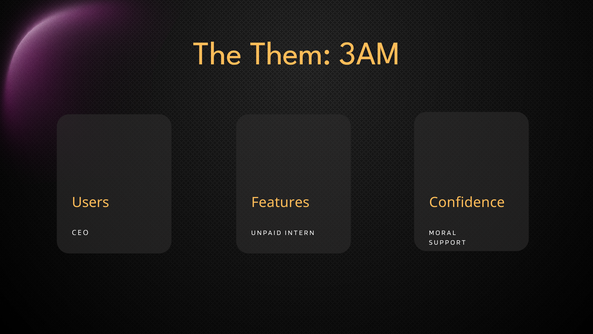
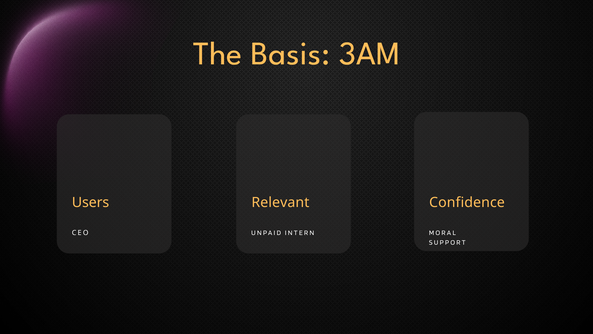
Them: Them -> Basis
Features: Features -> Relevant
